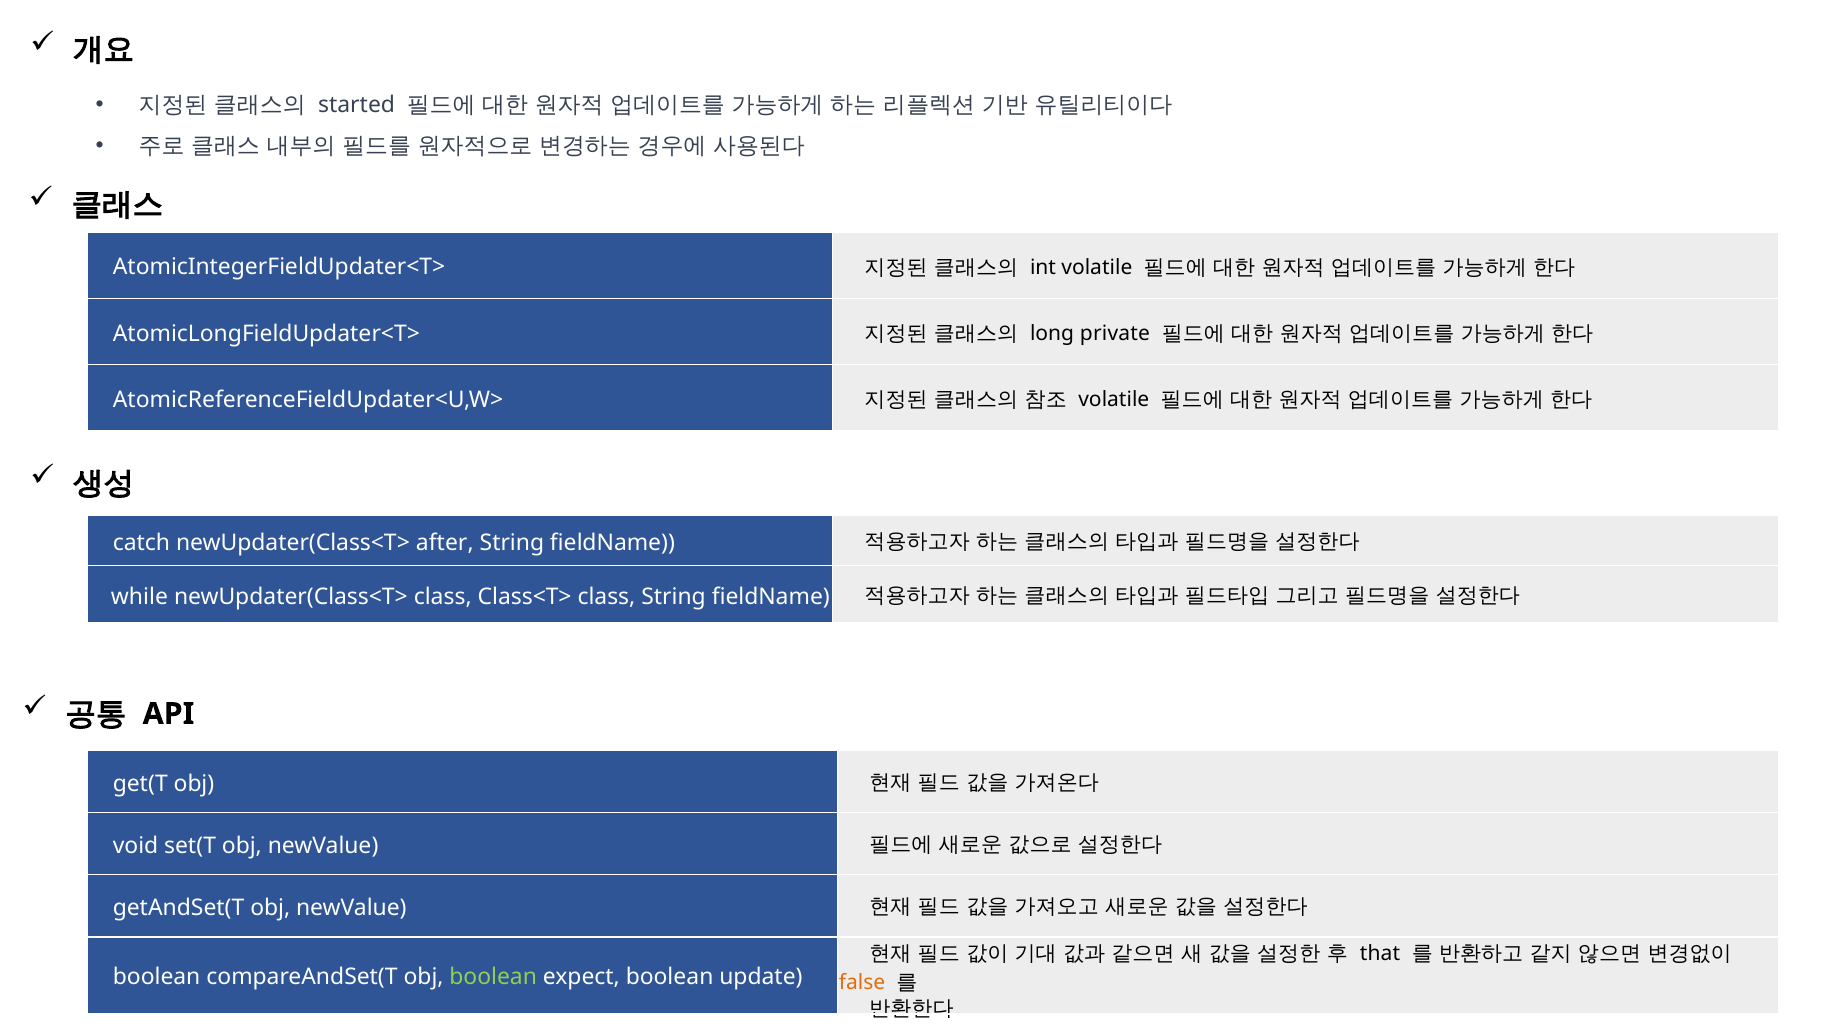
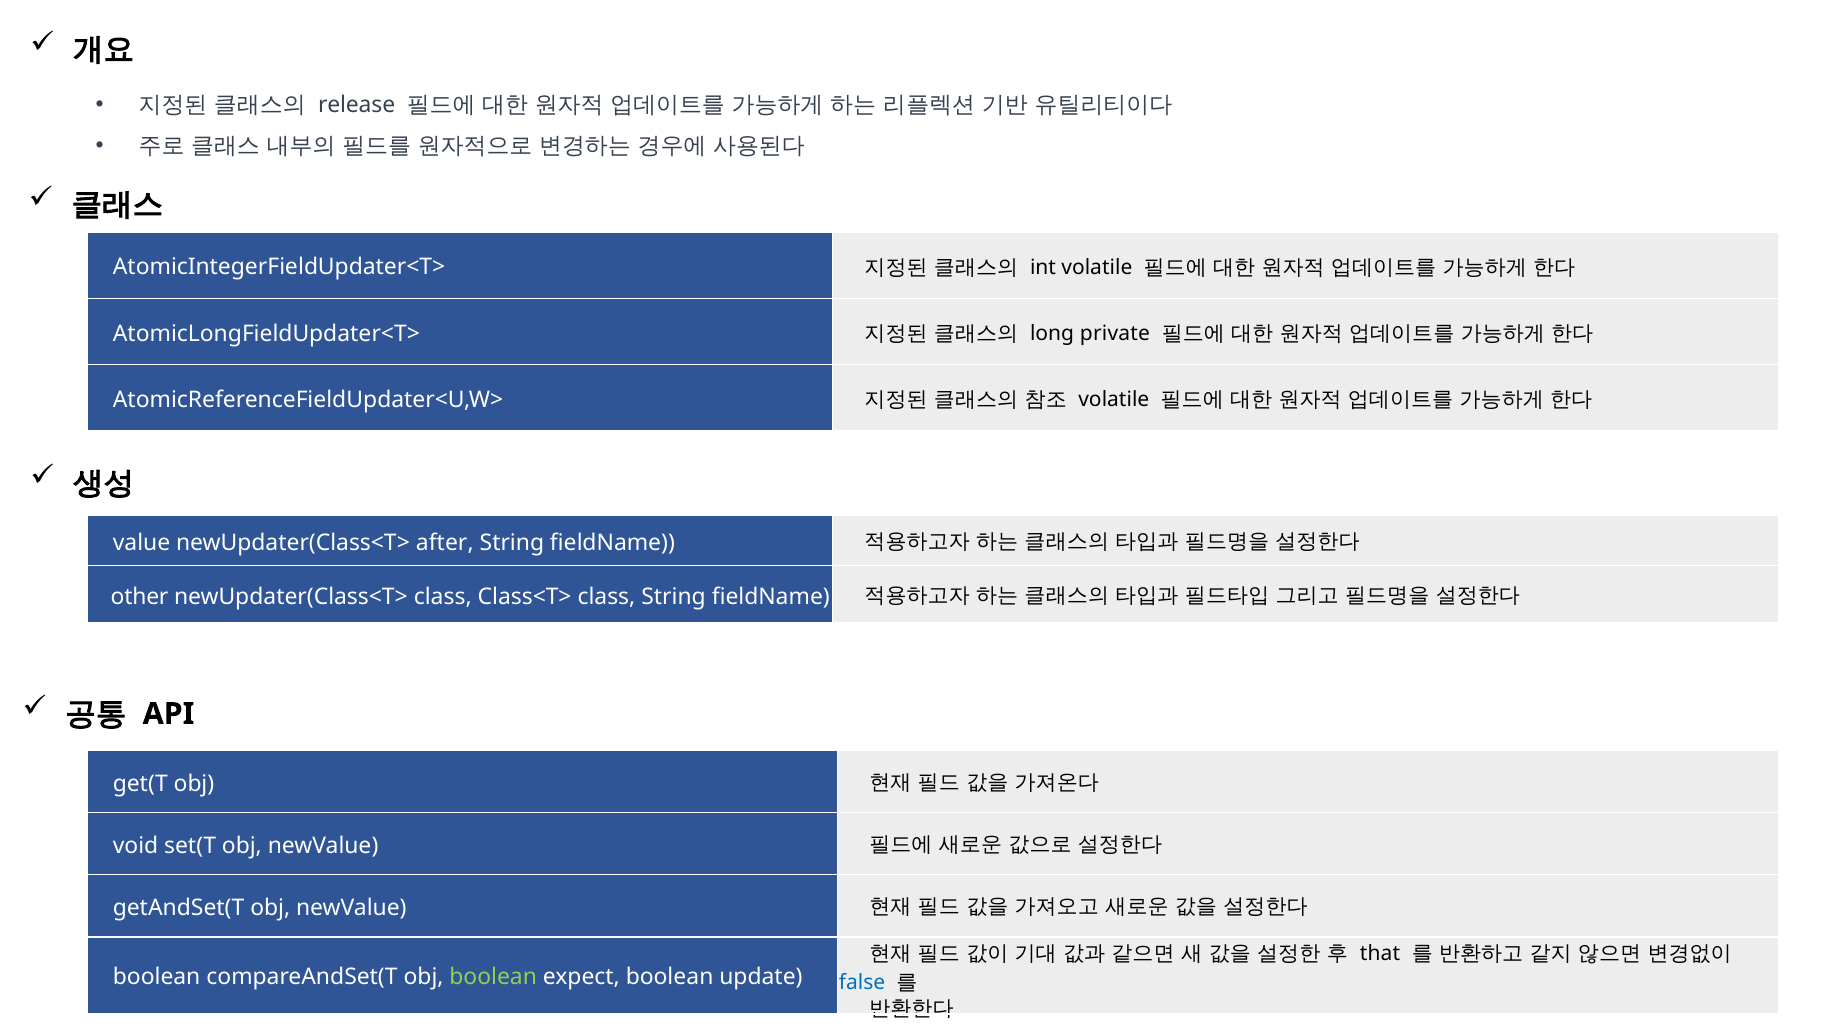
started: started -> release
catch: catch -> value
while: while -> other
false colour: orange -> blue
